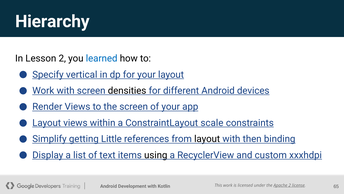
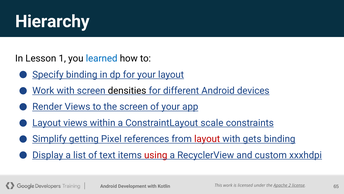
Lesson 2: 2 -> 1
Specify vertical: vertical -> binding
Little: Little -> Pixel
layout at (207, 139) colour: black -> red
then: then -> gets
using colour: black -> red
